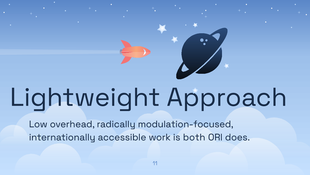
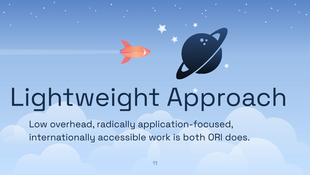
modulation-focused: modulation-focused -> application-focused
